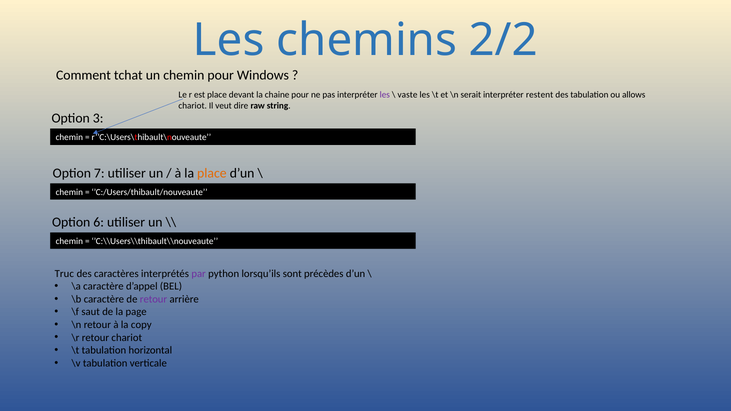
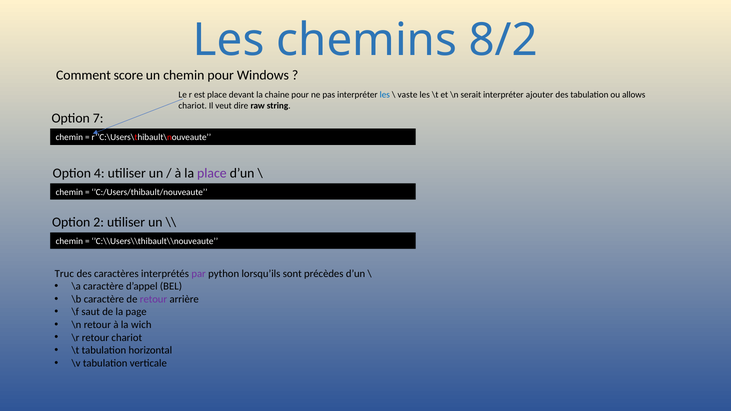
2/2: 2/2 -> 8/2
tchat: tchat -> score
les at (385, 95) colour: purple -> blue
restent: restent -> ajouter
3: 3 -> 7
7: 7 -> 4
place at (212, 173) colour: orange -> purple
6: 6 -> 2
copy: copy -> wich
